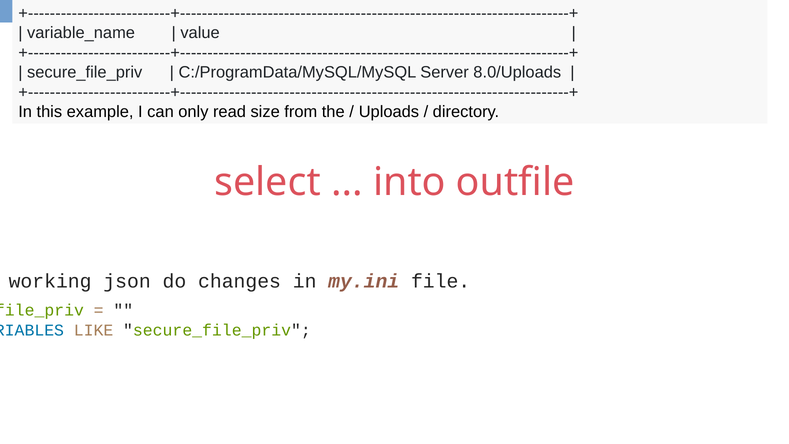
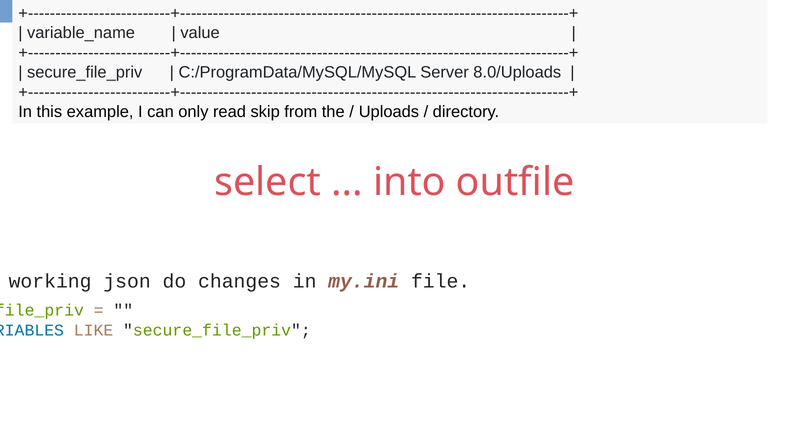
size: size -> skip
